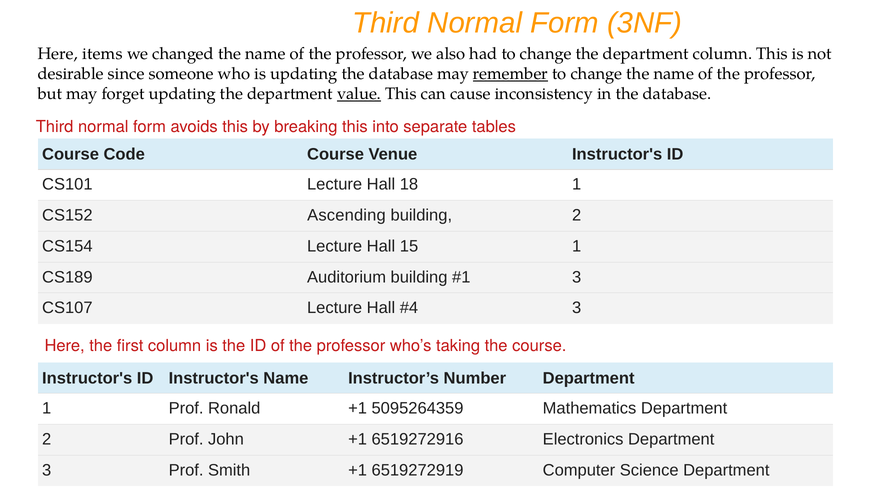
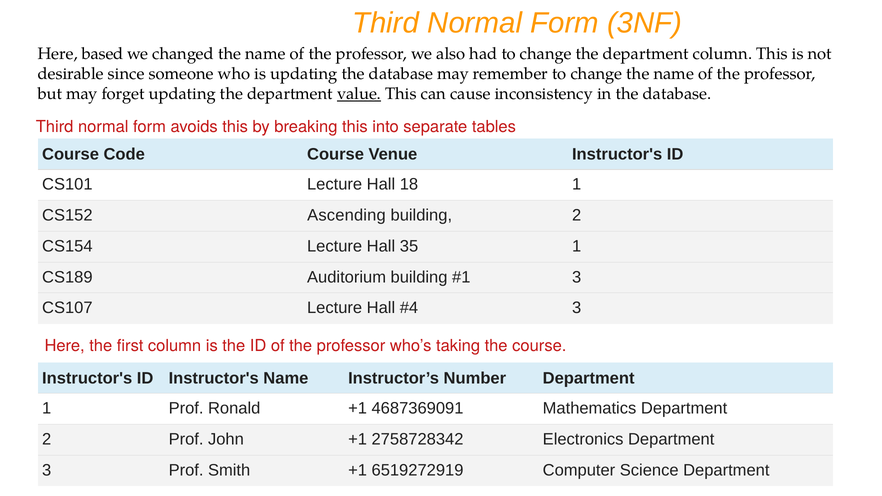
items: items -> based
remember underline: present -> none
15: 15 -> 35
5095264359: 5095264359 -> 4687369091
6519272916: 6519272916 -> 2758728342
